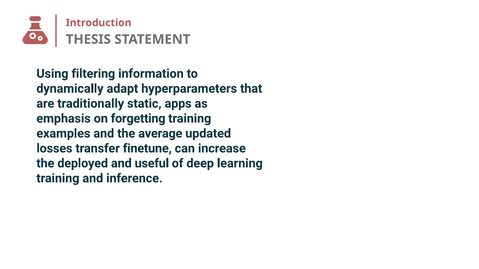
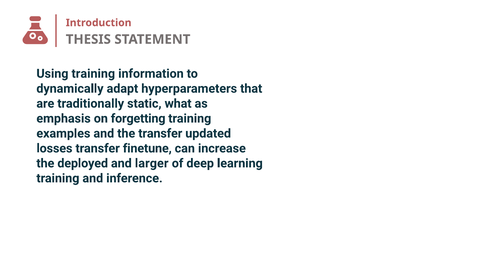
Using filtering: filtering -> training
apps: apps -> what
the average: average -> transfer
useful: useful -> larger
